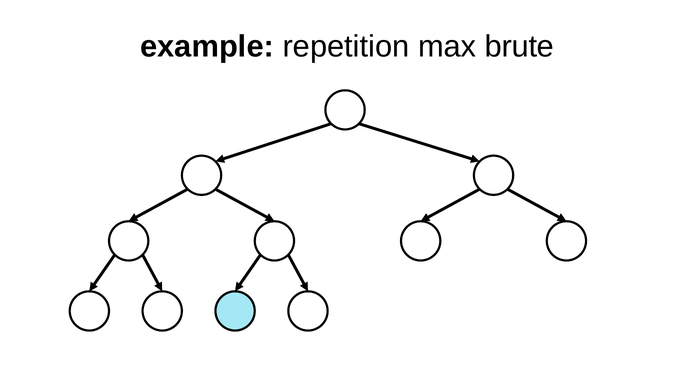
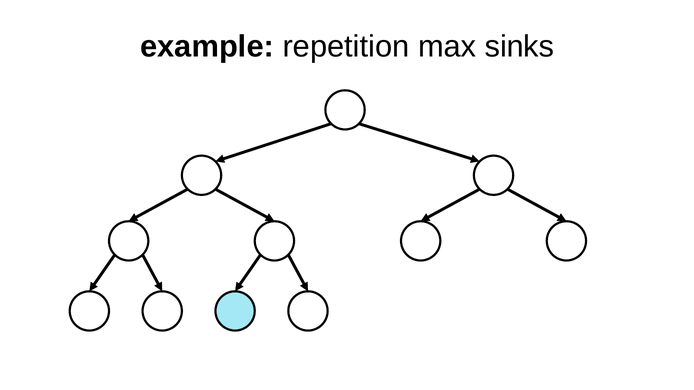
brute: brute -> sinks
